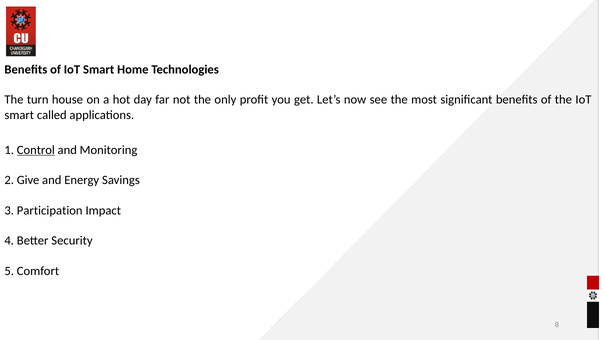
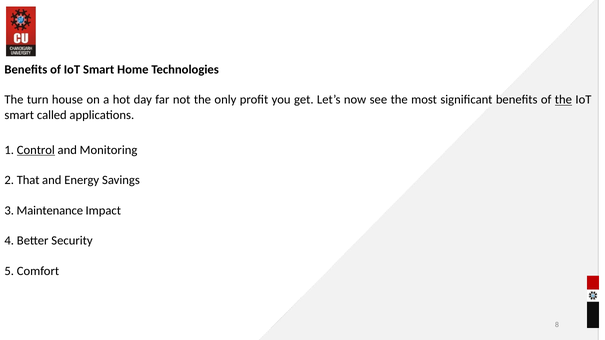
the at (563, 100) underline: none -> present
Give: Give -> That
Participation: Participation -> Maintenance
